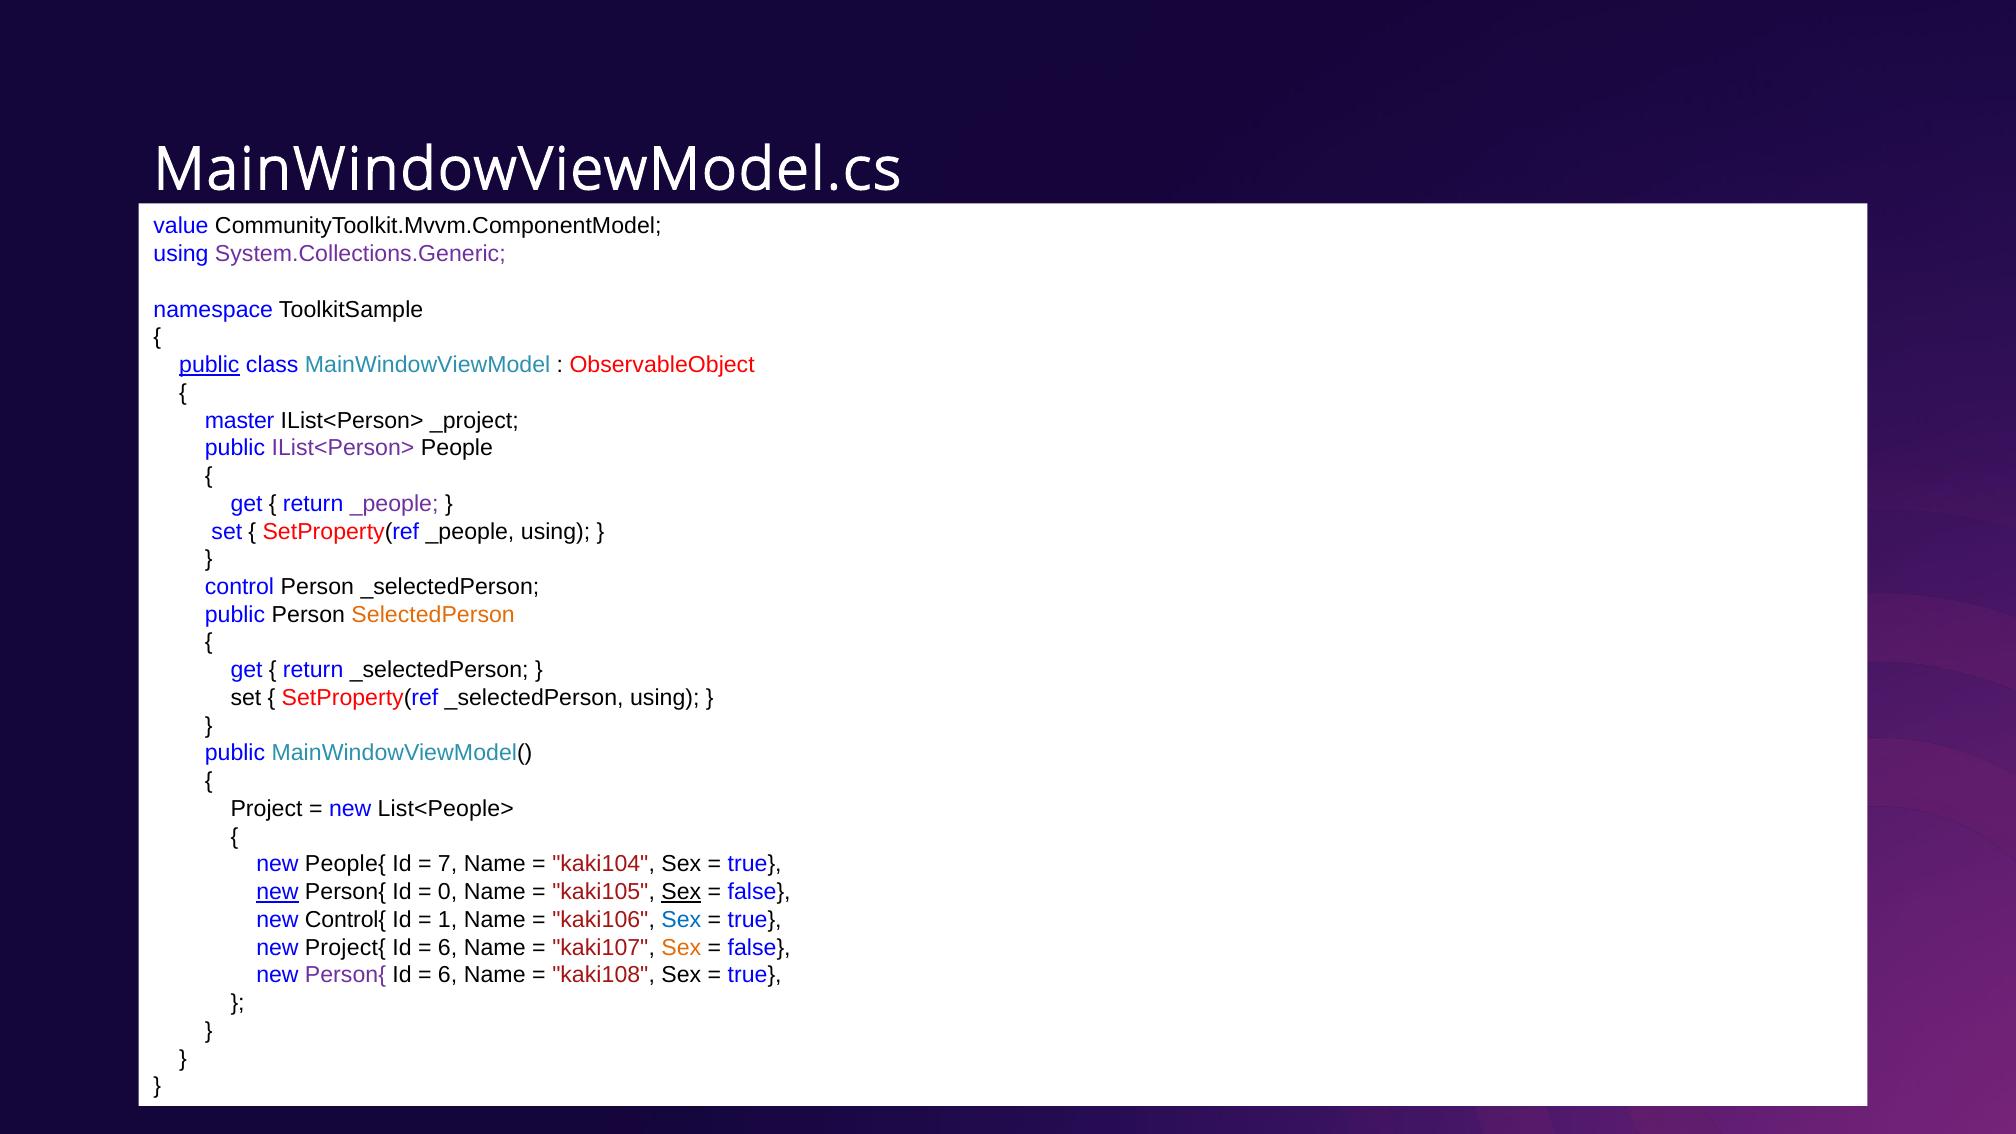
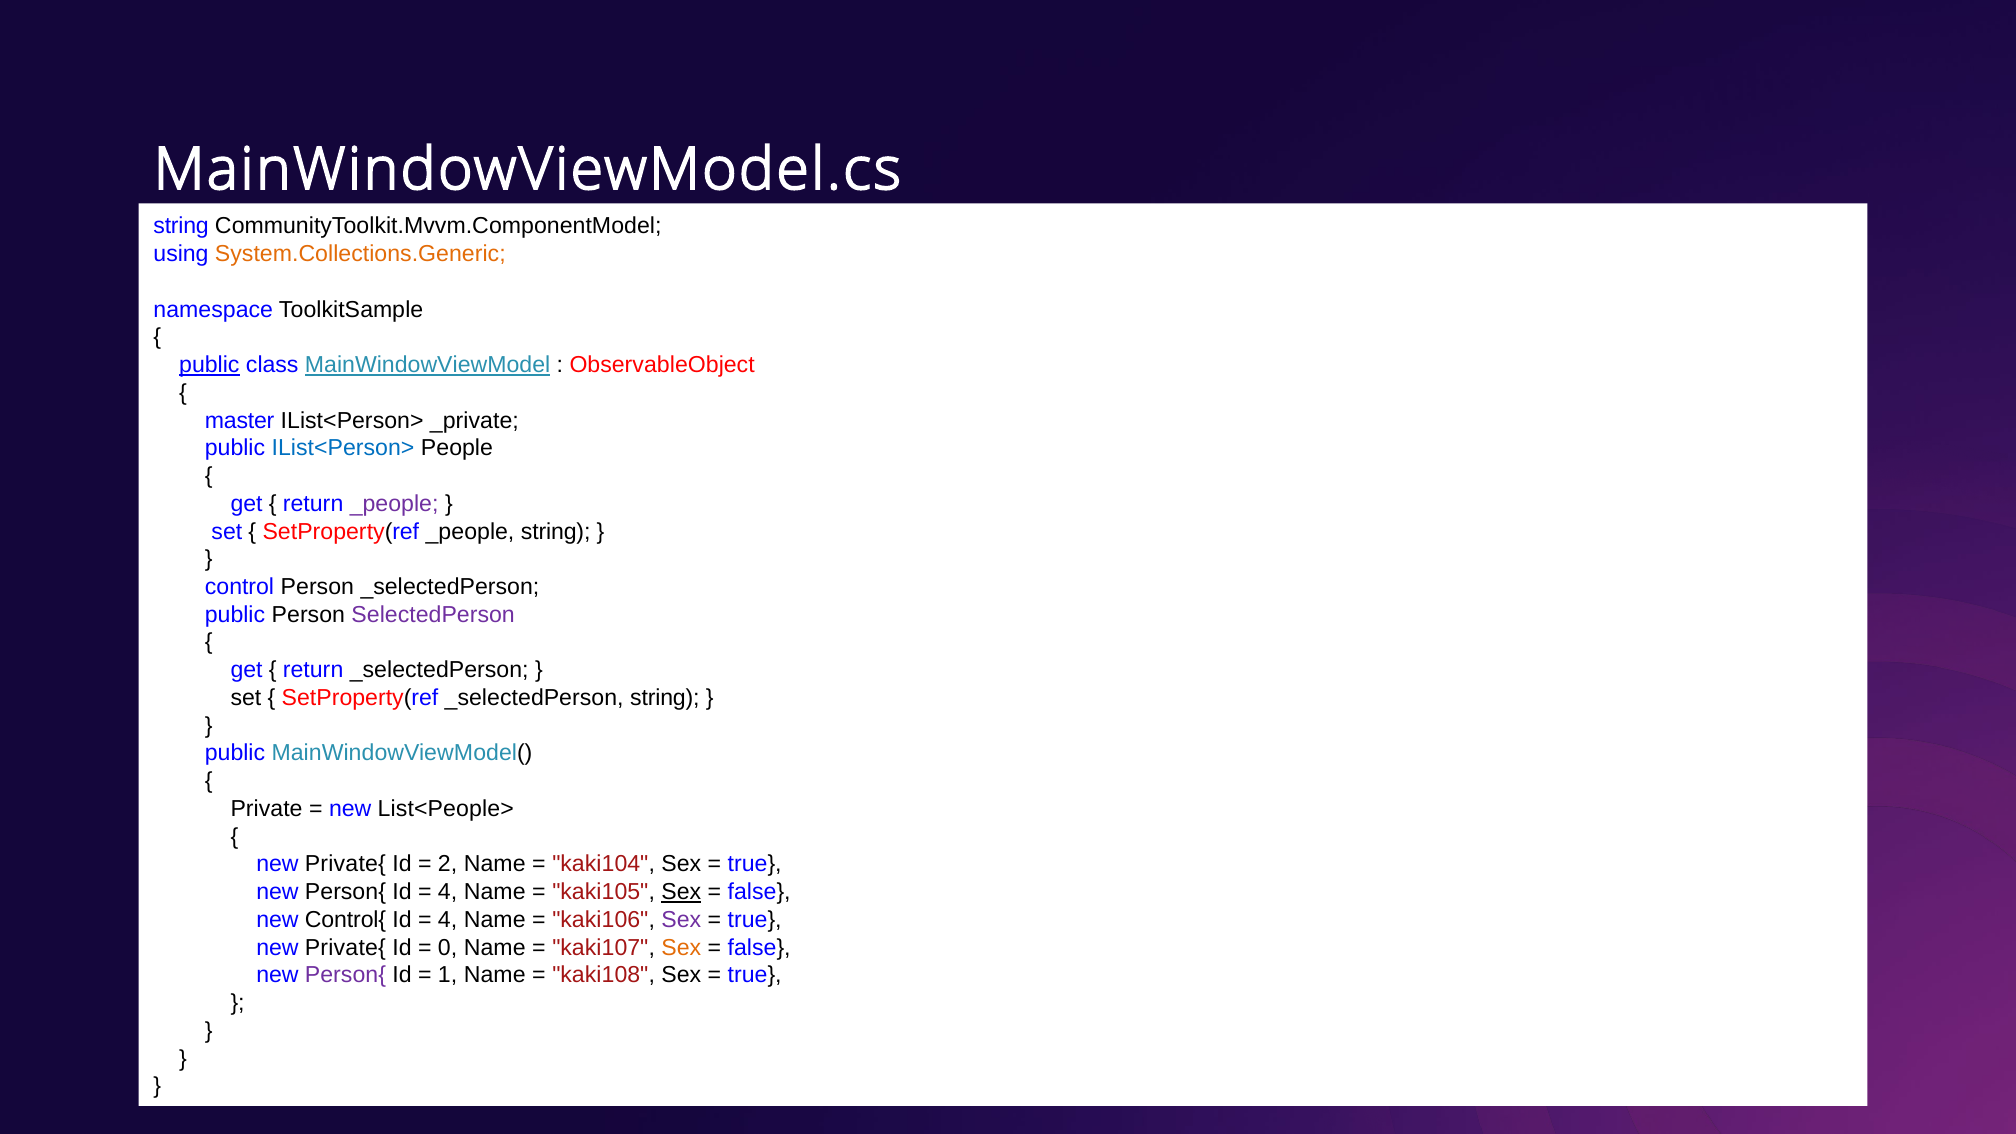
value at (181, 226): value -> string
System.Collections.Generic colour: purple -> orange
MainWindowViewModel underline: none -> present
_project: _project -> _private
IList<Person> at (343, 448) colour: purple -> blue
_people using: using -> string
SelectedPerson colour: orange -> purple
_selectedPerson using: using -> string
Project: Project -> Private
People{ at (345, 864): People{ -> Private{
7: 7 -> 2
new at (277, 892) underline: present -> none
0 at (448, 892): 0 -> 4
1 at (448, 920): 1 -> 4
Sex at (681, 920) colour: blue -> purple
Project{ at (345, 947): Project{ -> Private{
6 at (448, 947): 6 -> 0
6 at (448, 975): 6 -> 1
